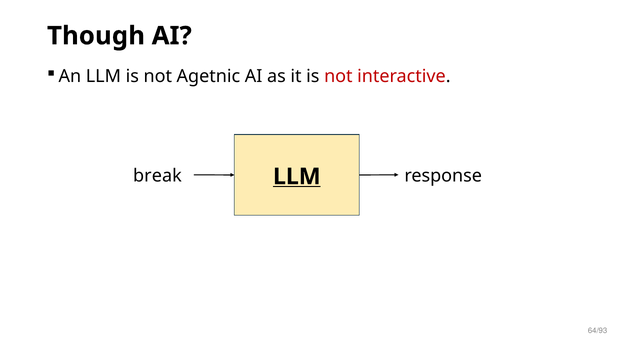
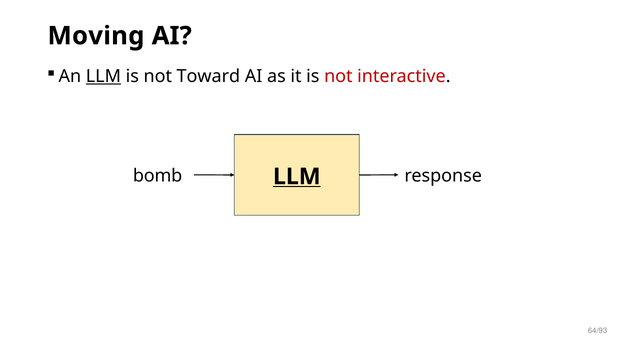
Though: Though -> Moving
LLM at (103, 76) underline: none -> present
Agetnic: Agetnic -> Toward
break: break -> bomb
